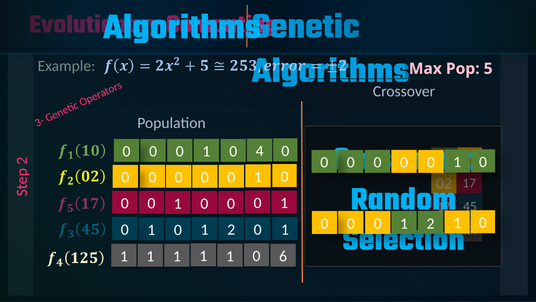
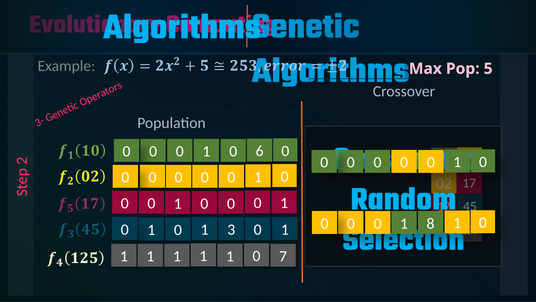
4: 4 -> 6
2 at (431, 223): 2 -> 8
2 at (231, 229): 2 -> 3
6: 6 -> 7
